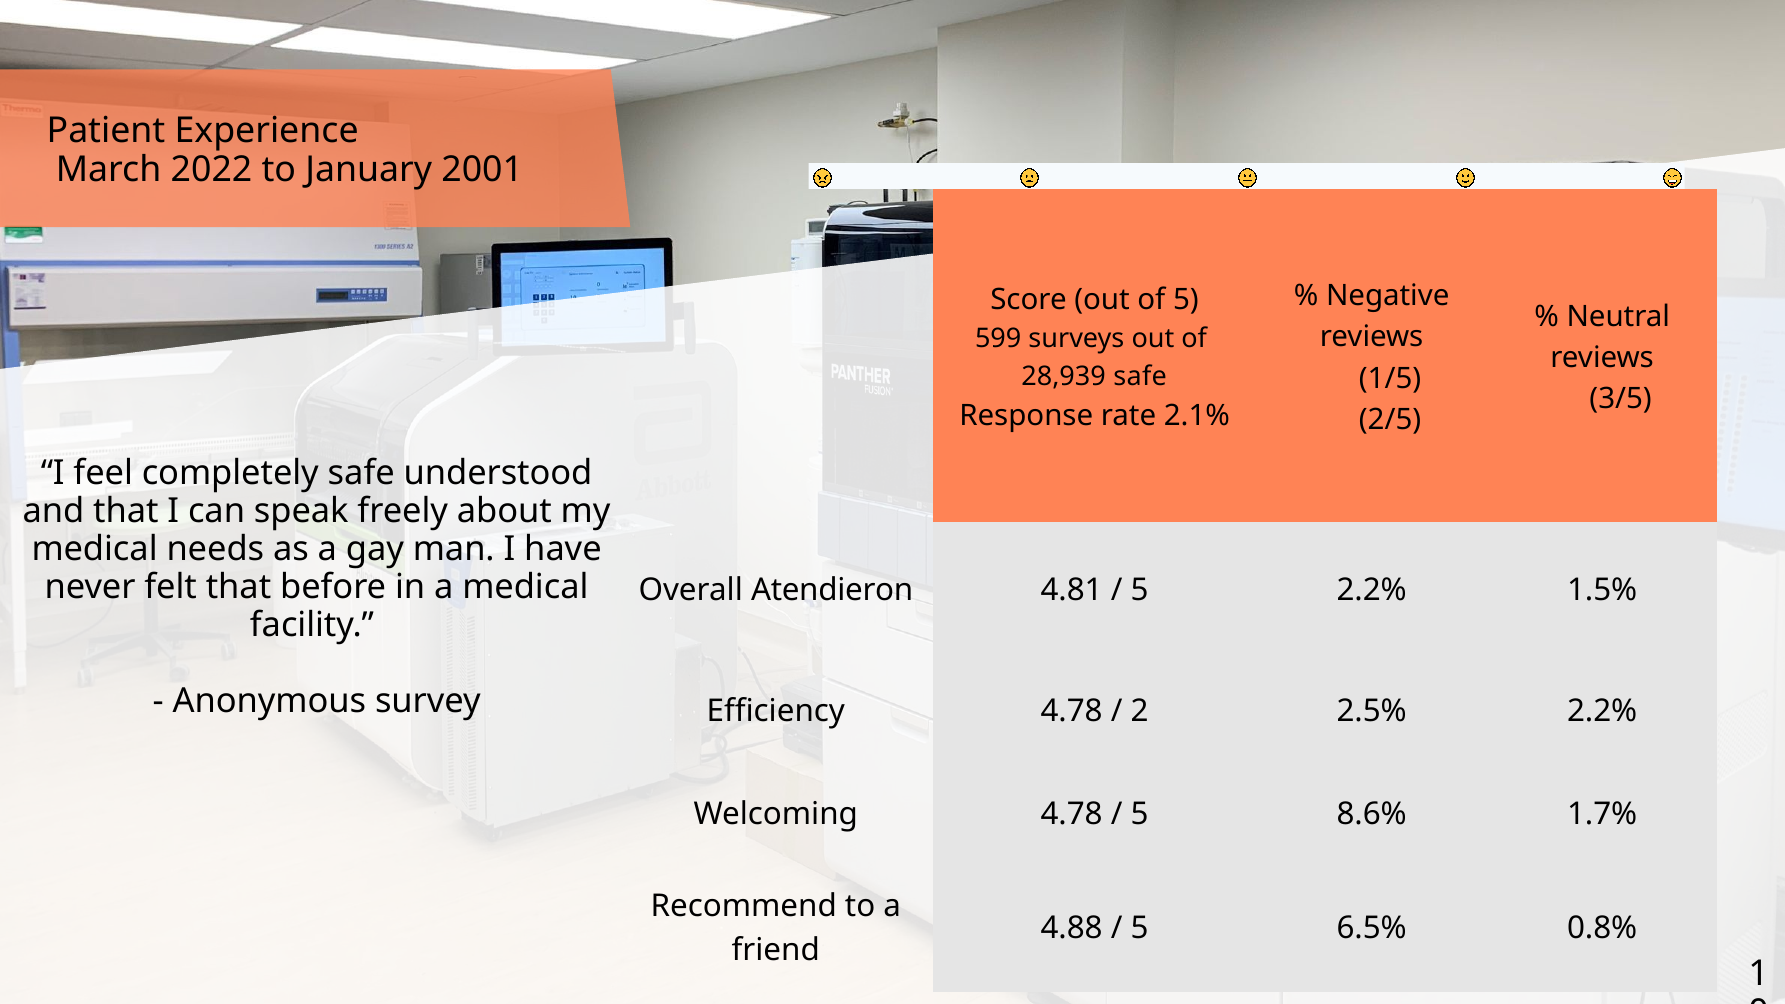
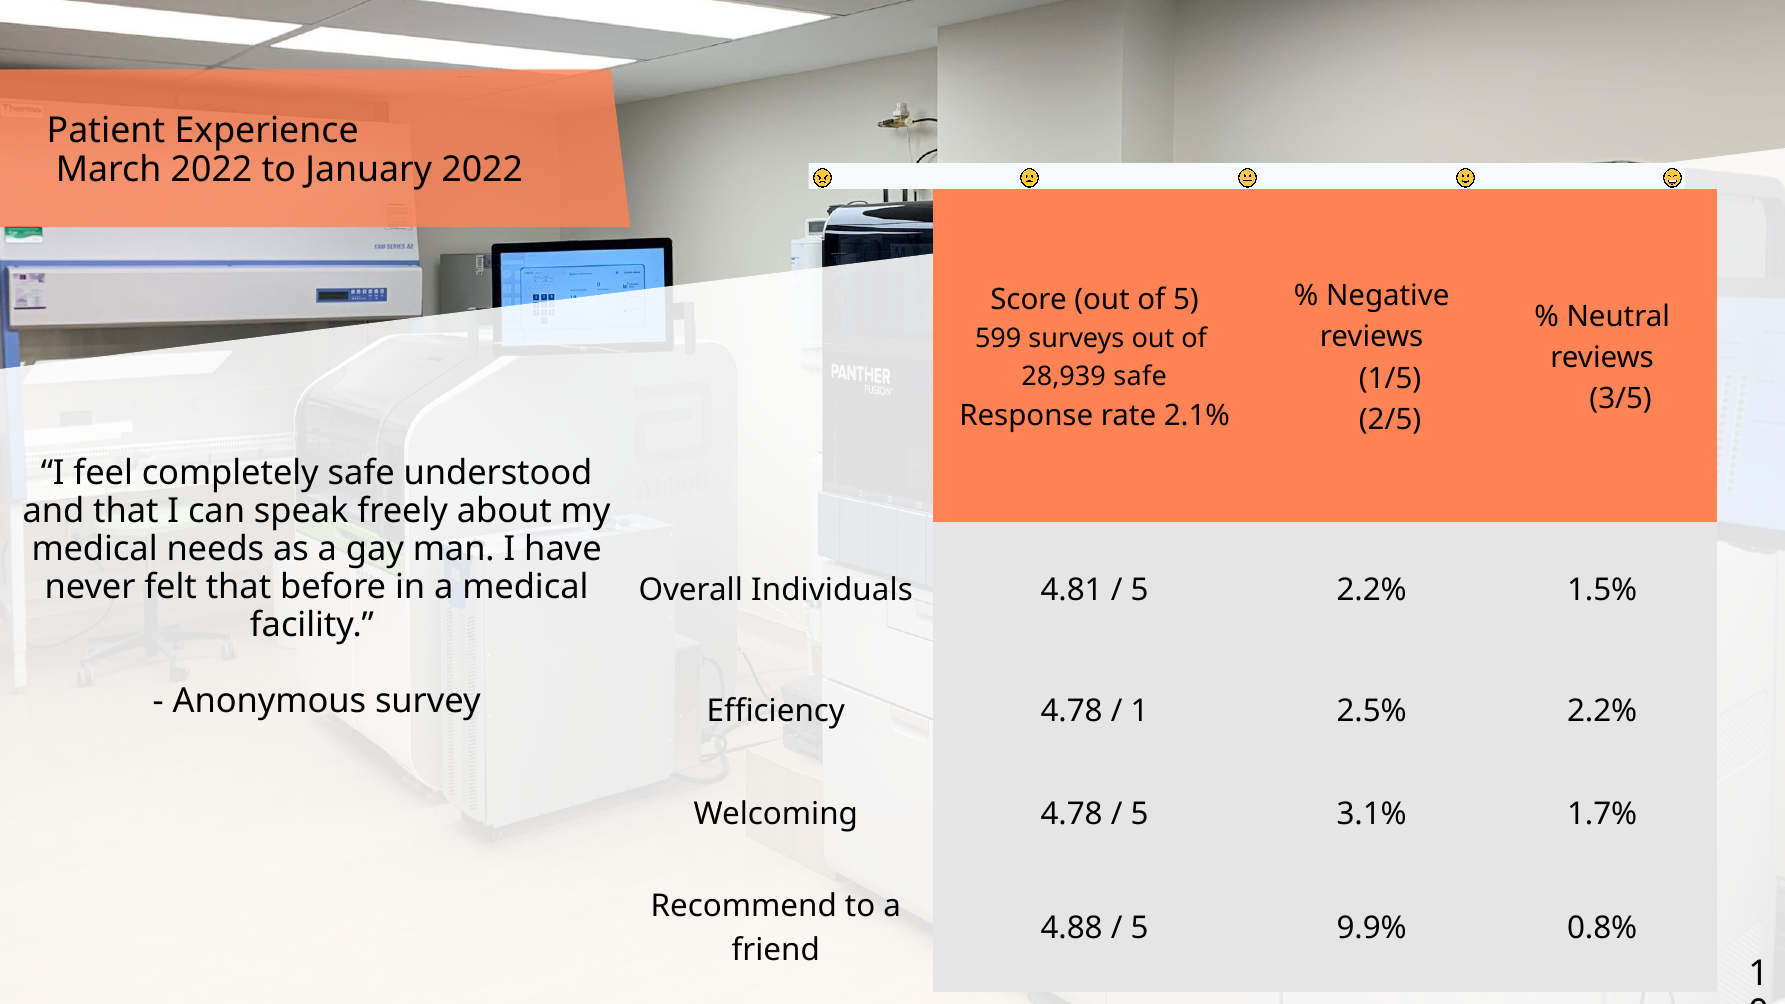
January 2001: 2001 -> 2022
Atendieron: Atendieron -> Individuals
2 at (1140, 711): 2 -> 1
8.6%: 8.6% -> 3.1%
6.5%: 6.5% -> 9.9%
